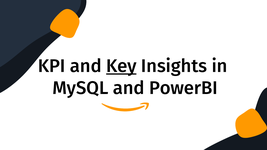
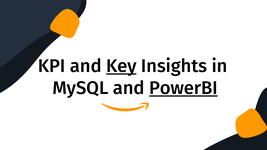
PowerBI underline: none -> present
